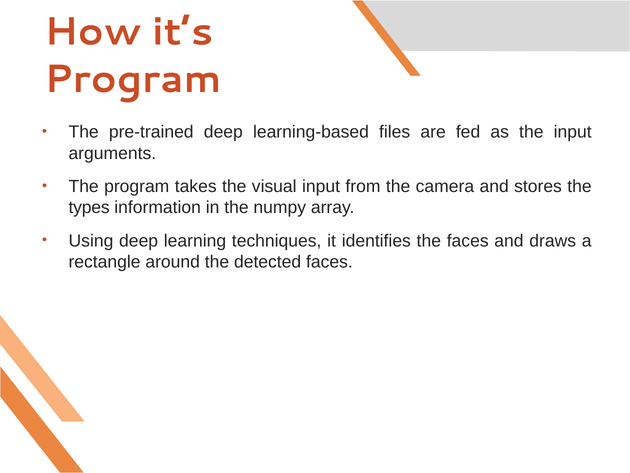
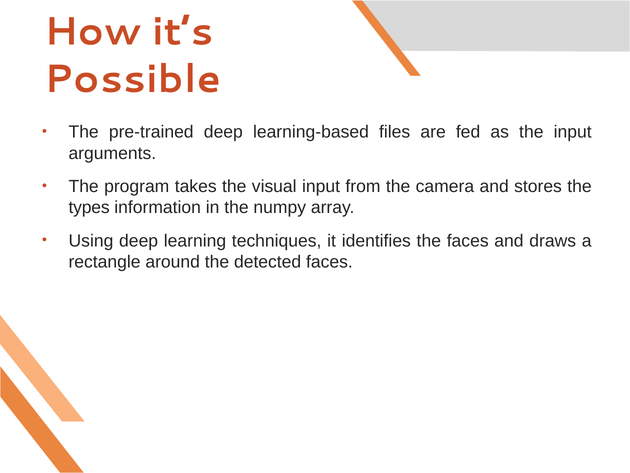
Program at (133, 79): Program -> Possible
